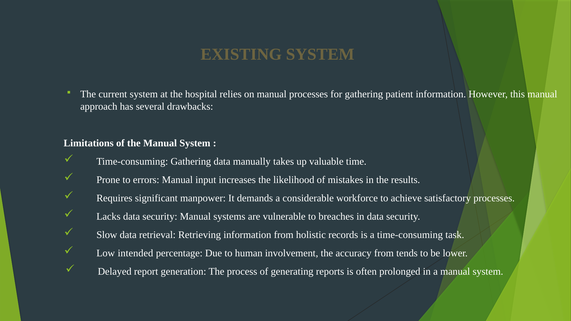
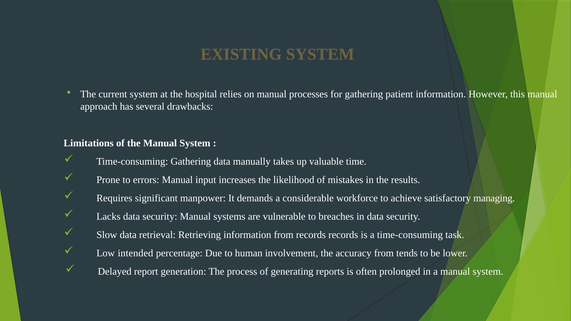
satisfactory processes: processes -> managing
from holistic: holistic -> records
